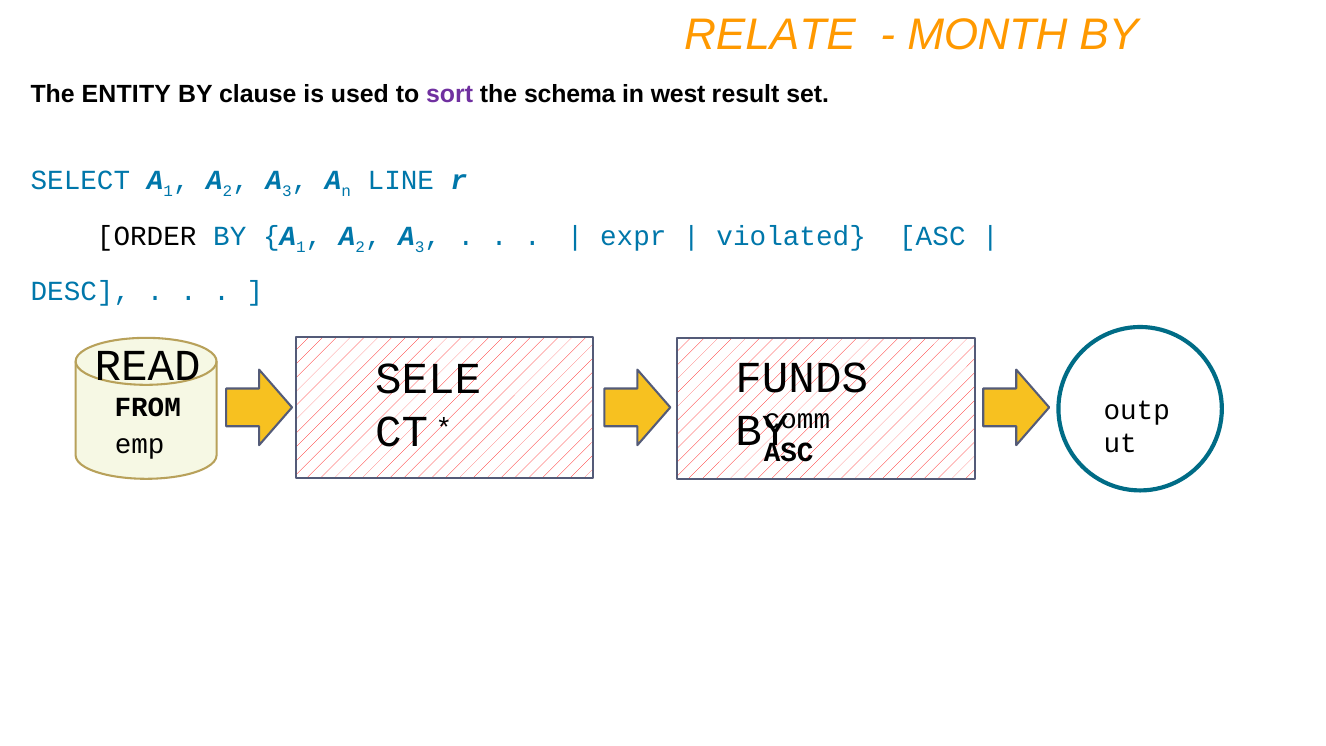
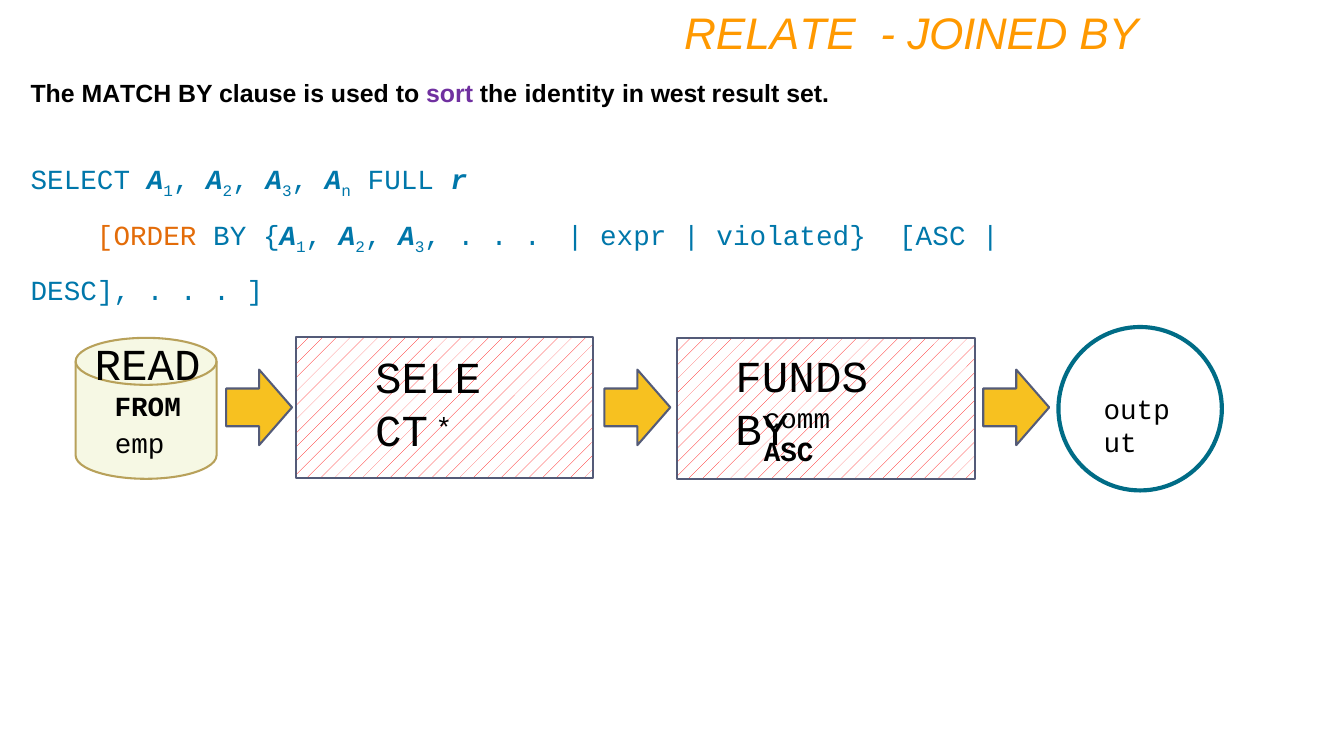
MONTH: MONTH -> JOINED
ENTITY: ENTITY -> MATCH
schema: schema -> identity
LINE: LINE -> FULL
ORDER colour: black -> orange
